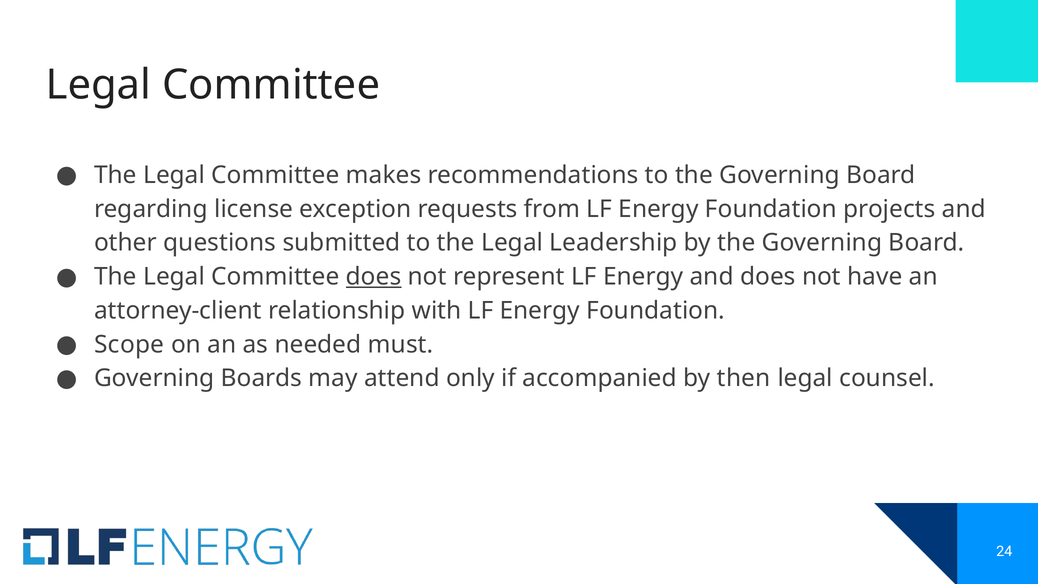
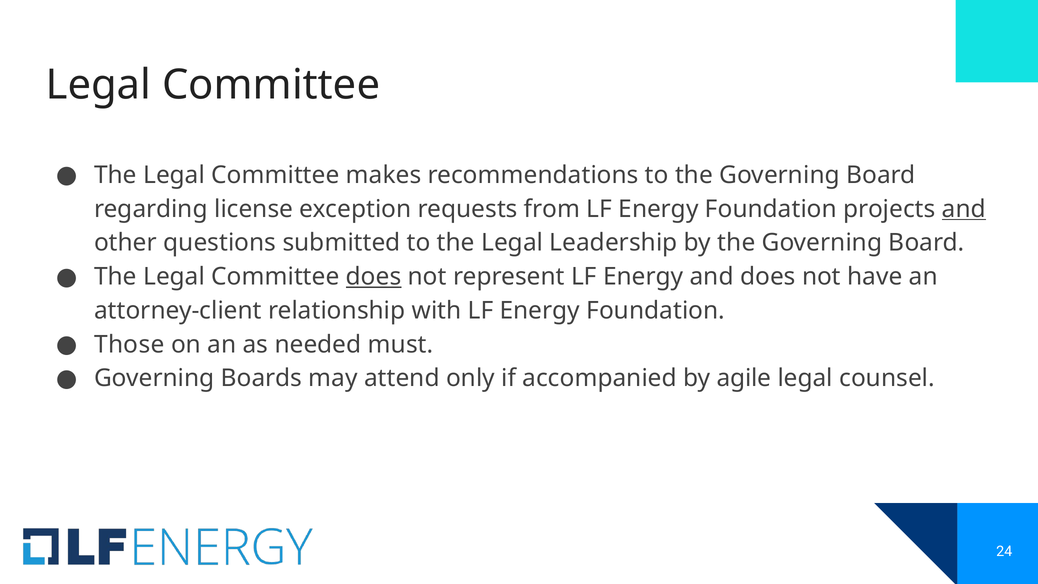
and at (964, 209) underline: none -> present
Scope: Scope -> Those
then: then -> agile
